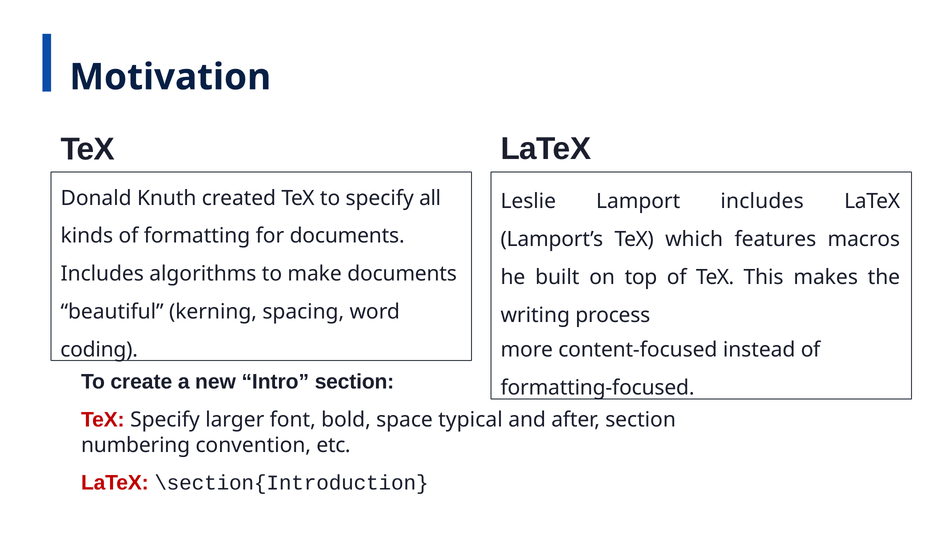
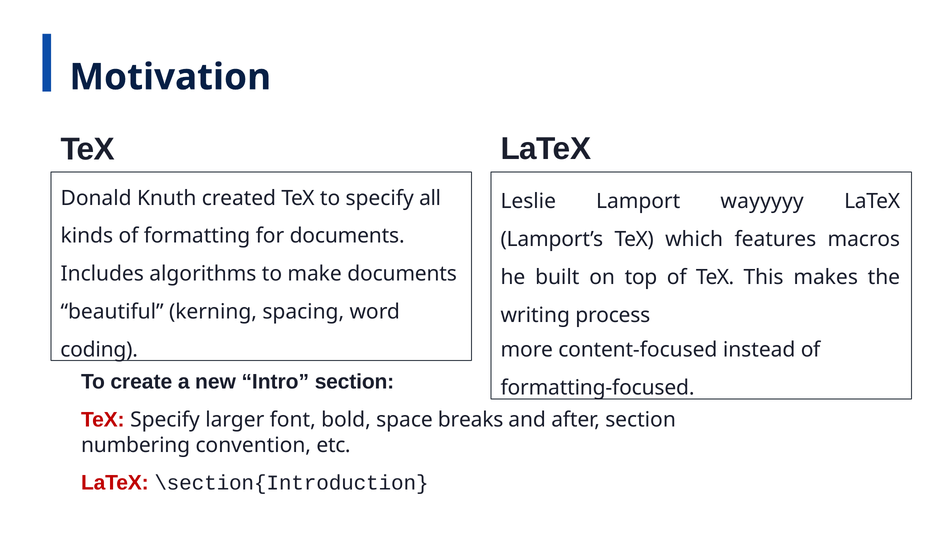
Lamport includes: includes -> wayyyyy
typical: typical -> breaks
